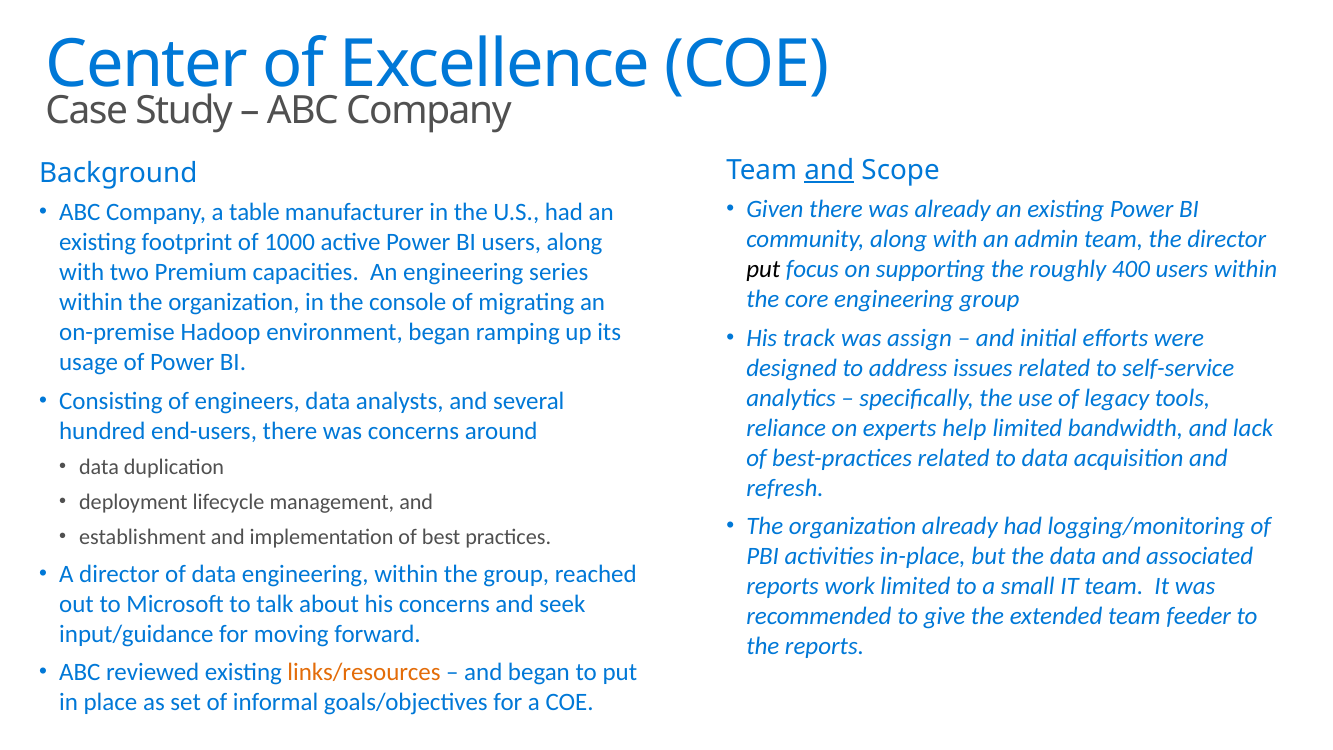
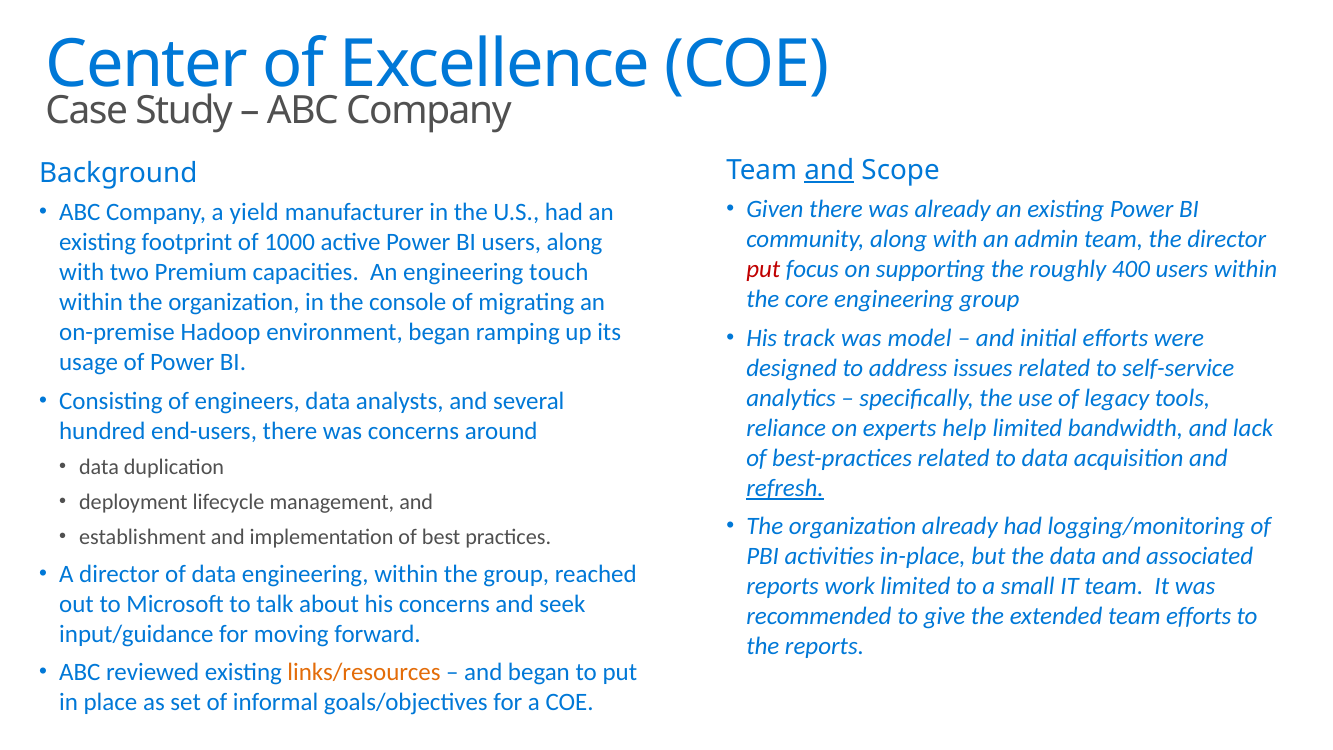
table: table -> yield
put at (763, 270) colour: black -> red
series: series -> touch
assign: assign -> model
refresh underline: none -> present
team feeder: feeder -> efforts
